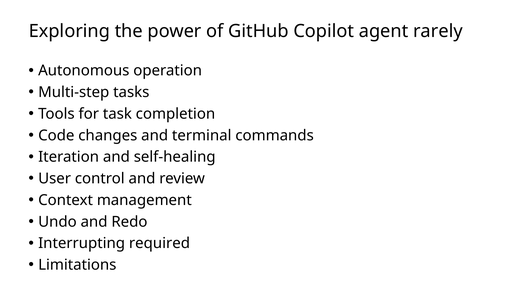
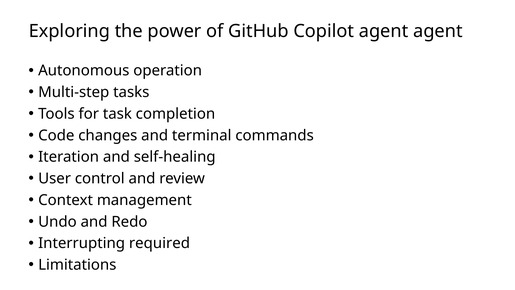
agent rarely: rarely -> agent
